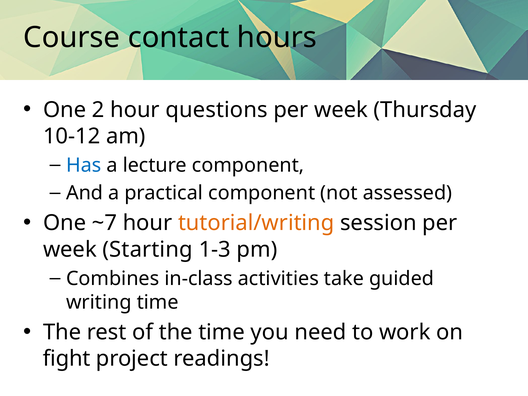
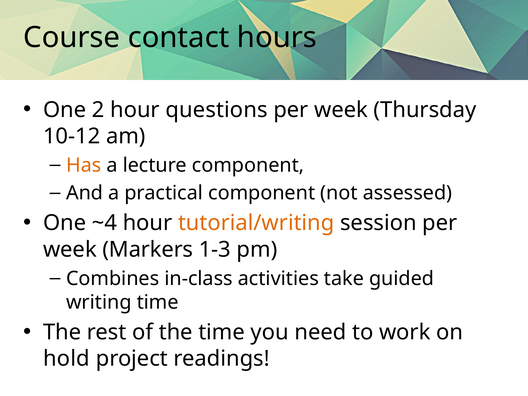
Has colour: blue -> orange
~7: ~7 -> ~4
Starting: Starting -> Markers
fight: fight -> hold
